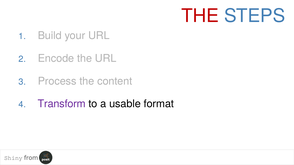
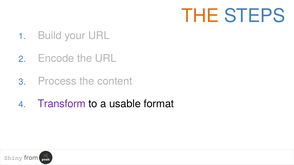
THE at (200, 16) colour: red -> orange
